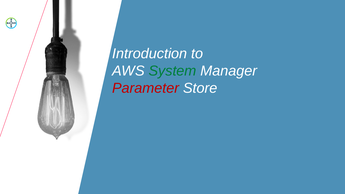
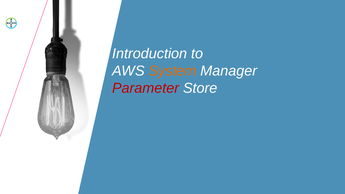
System colour: green -> orange
